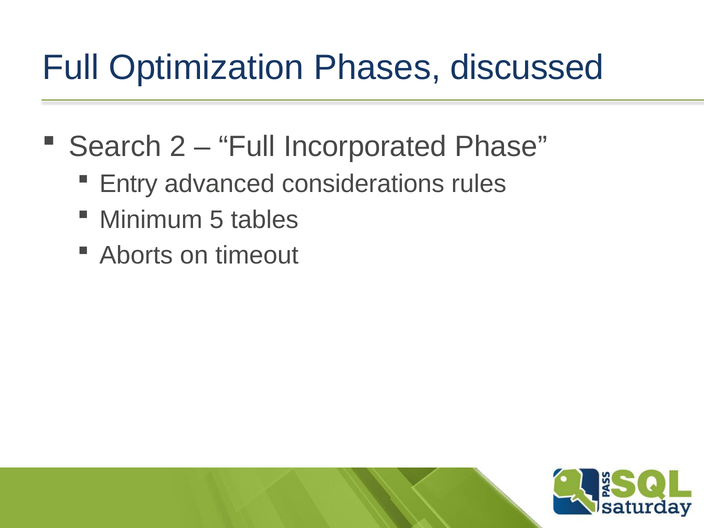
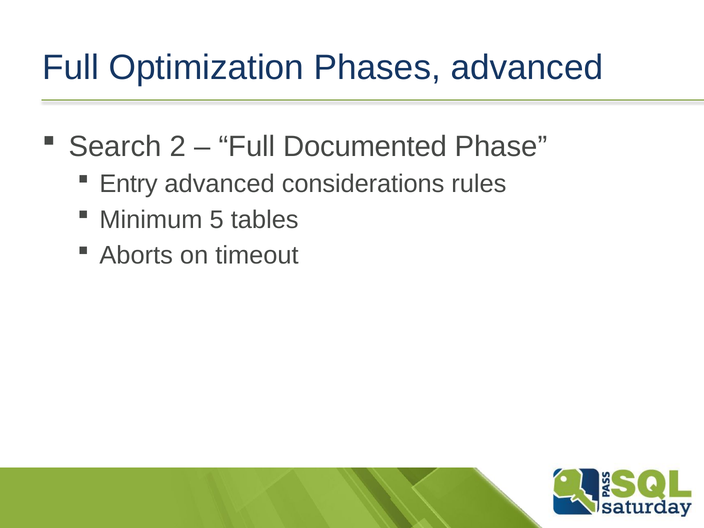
Phases discussed: discussed -> advanced
Incorporated: Incorporated -> Documented
